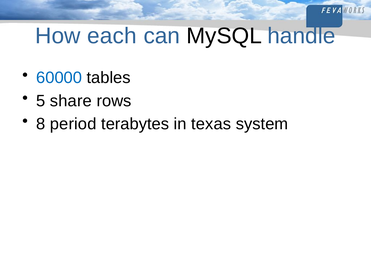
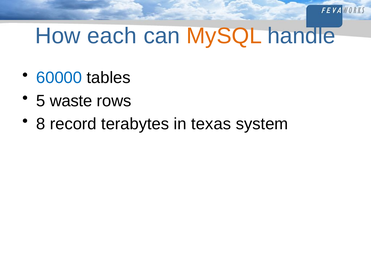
MySQL colour: black -> orange
share: share -> waste
period: period -> record
